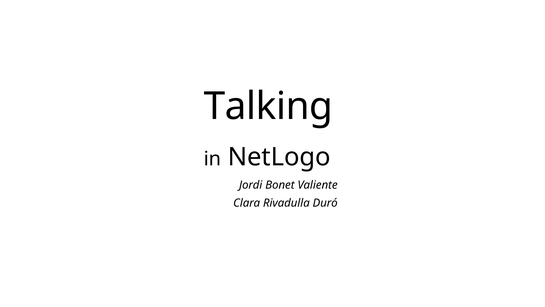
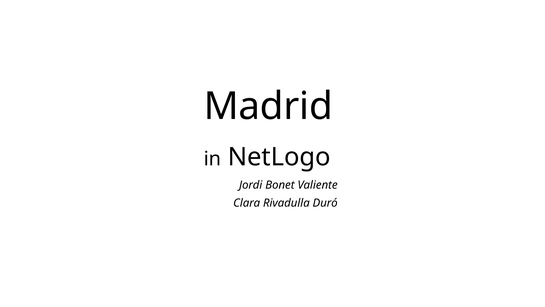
Talking: Talking -> Madrid
